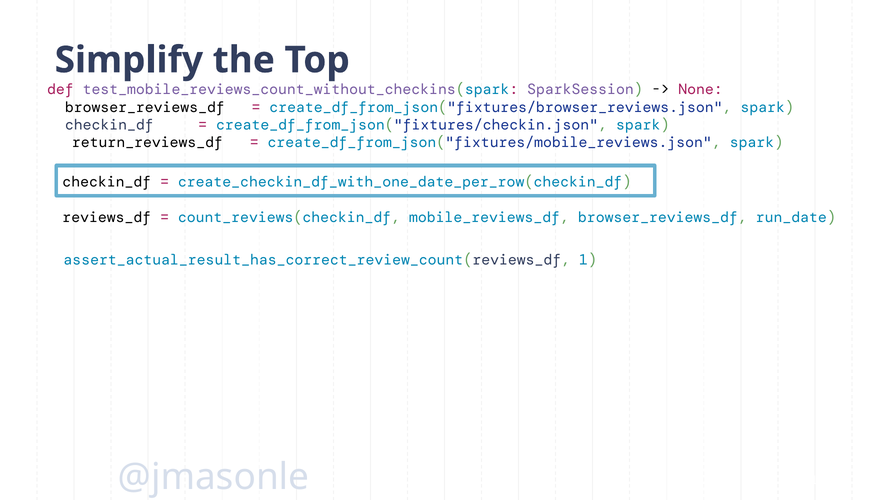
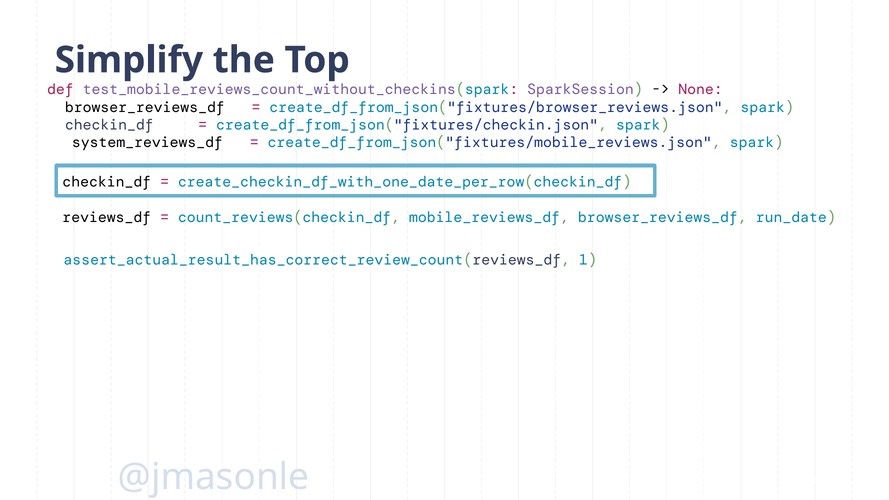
return_reviews_df: return_reviews_df -> system_reviews_df
